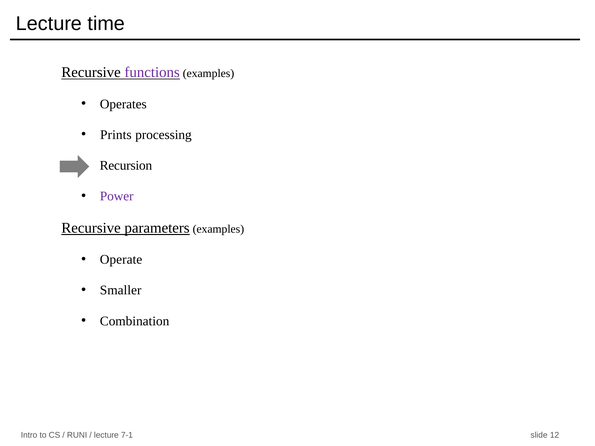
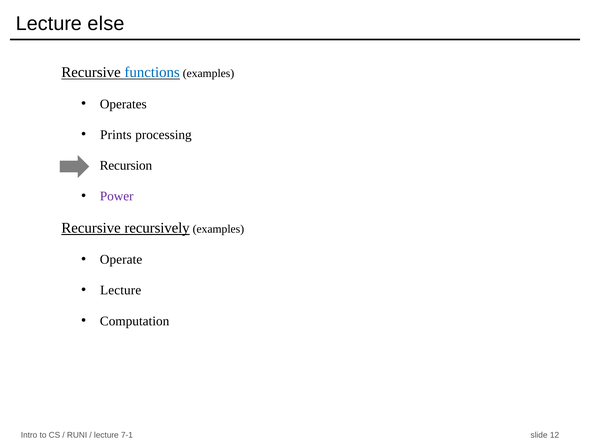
time: time -> else
functions colour: purple -> blue
parameters: parameters -> recursively
Smaller at (121, 290): Smaller -> Lecture
Combination: Combination -> Computation
